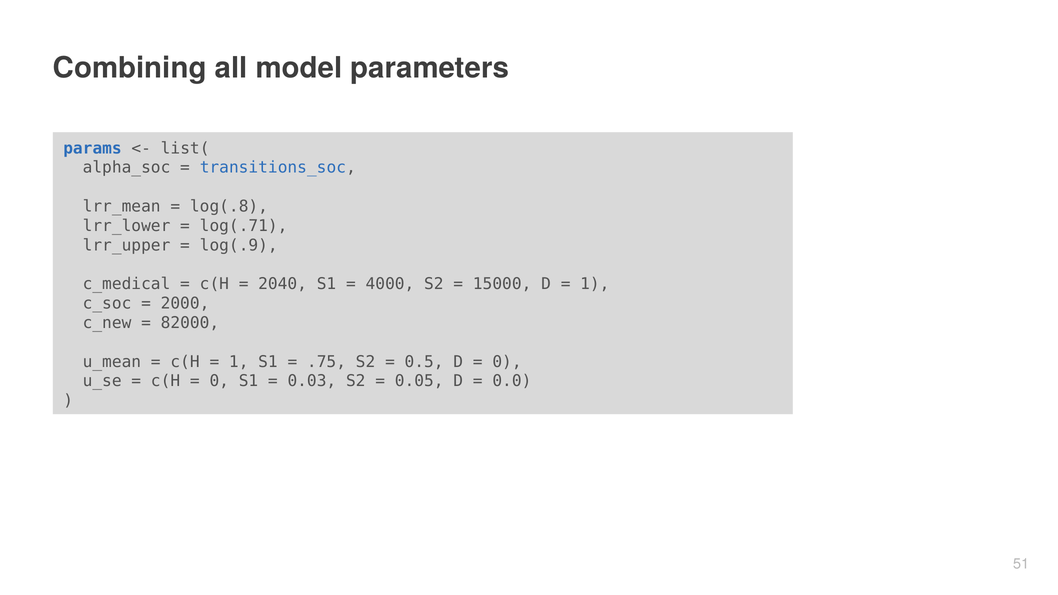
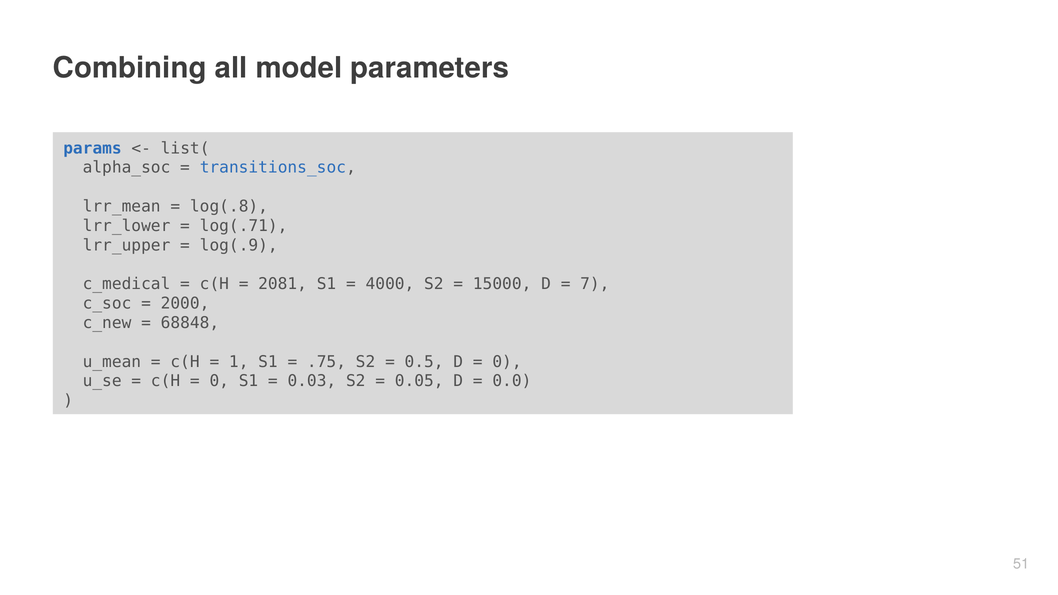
2040: 2040 -> 2081
1 at (595, 284): 1 -> 7
82000: 82000 -> 68848
